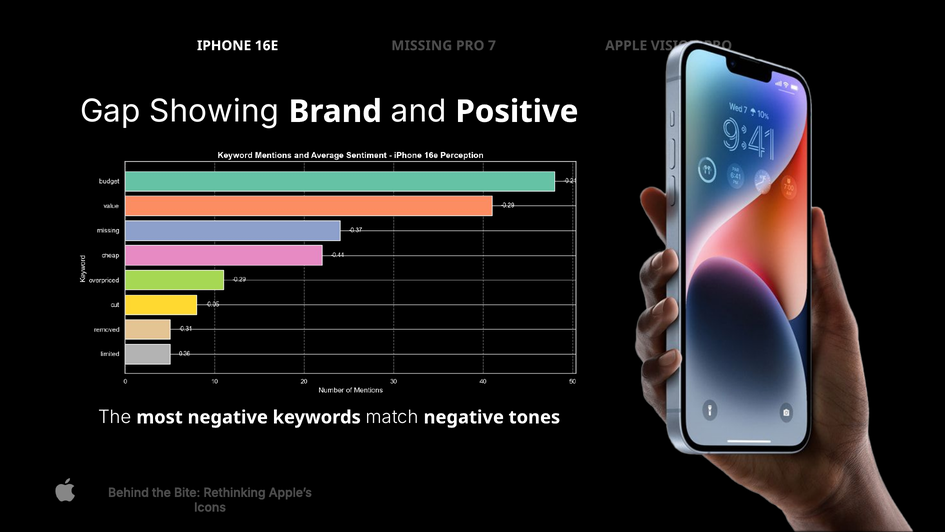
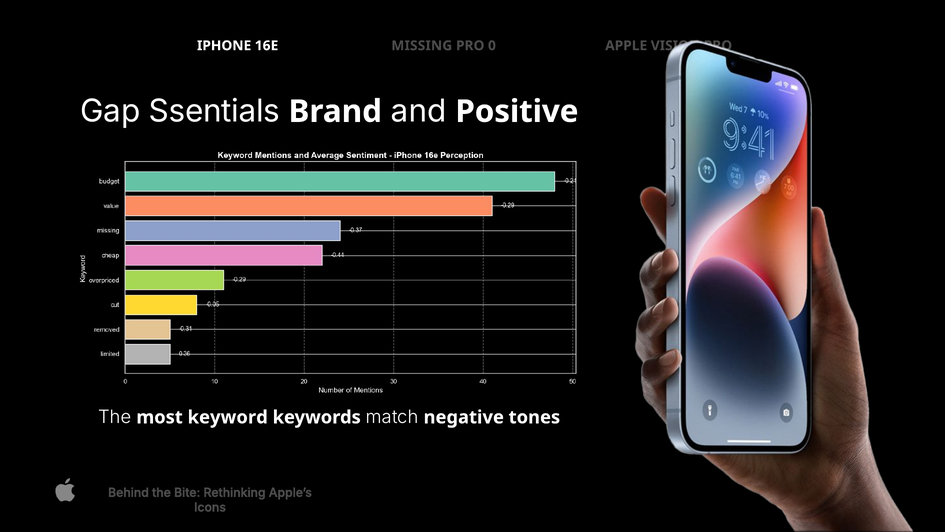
7: 7 -> 0
Showing: Showing -> Ssentials
most negative: negative -> keyword
